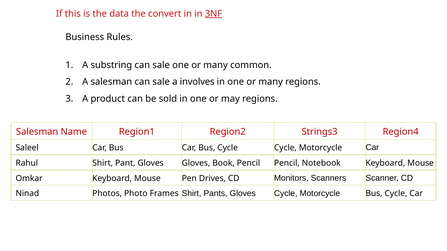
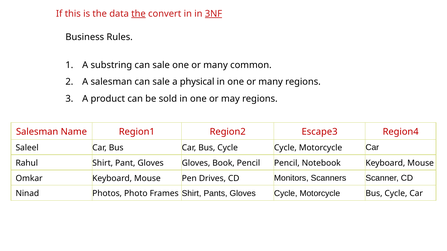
the at (139, 14) underline: none -> present
involves: involves -> physical
Strings3: Strings3 -> Escape3
